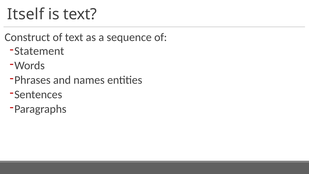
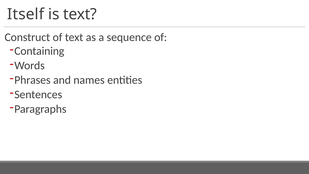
Statement: Statement -> Containing
